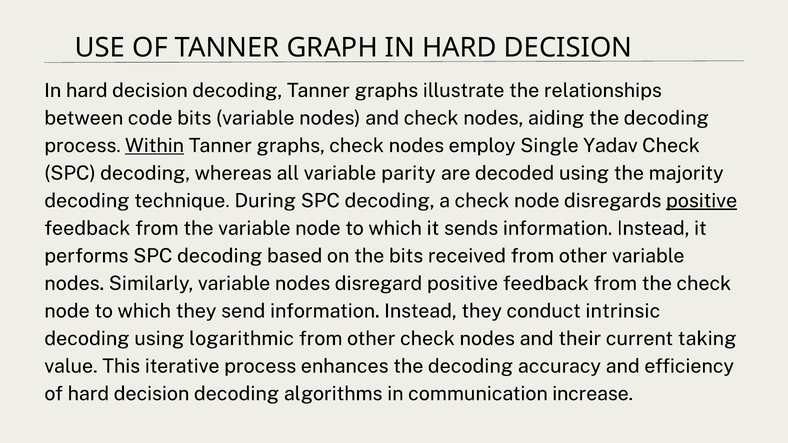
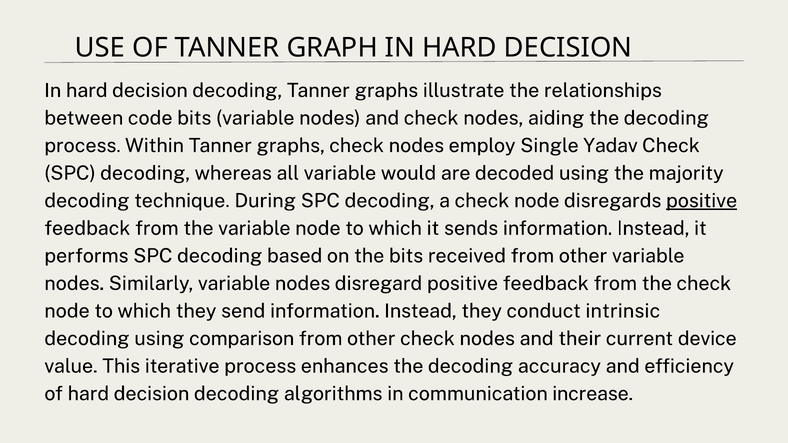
Within underline: present -> none
parity: parity -> would
logarithmic: logarithmic -> comparison
taking: taking -> device
